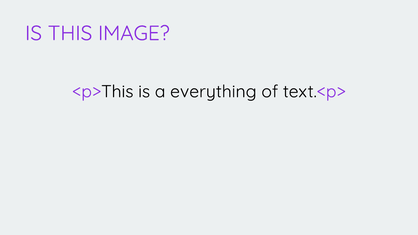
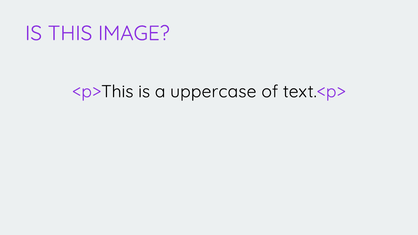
everything: everything -> uppercase
